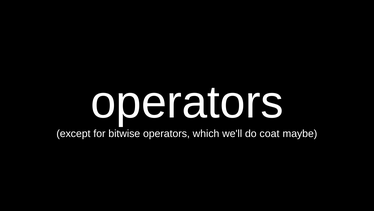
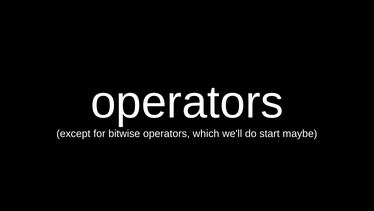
coat: coat -> start
